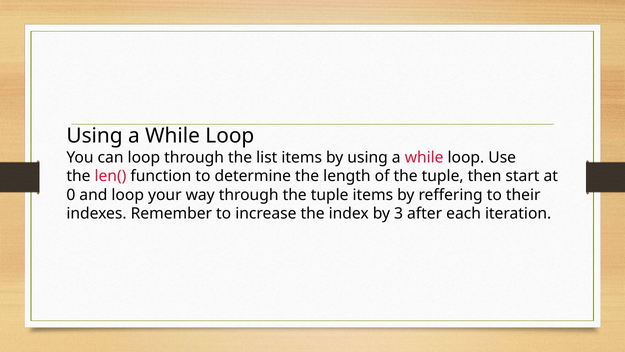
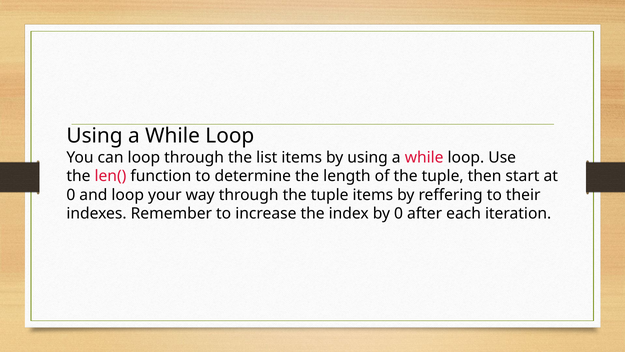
by 3: 3 -> 0
